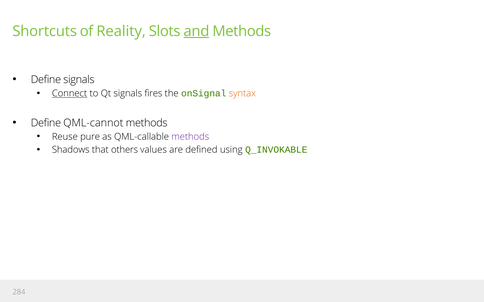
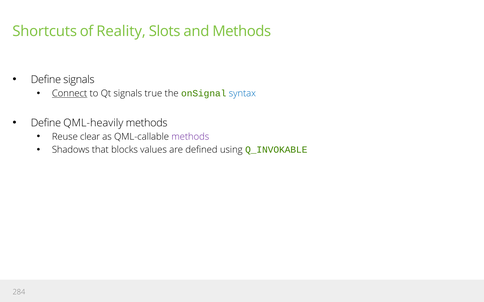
and underline: present -> none
fires: fires -> true
syntax colour: orange -> blue
QML-cannot: QML-cannot -> QML-heavily
pure: pure -> clear
others: others -> blocks
